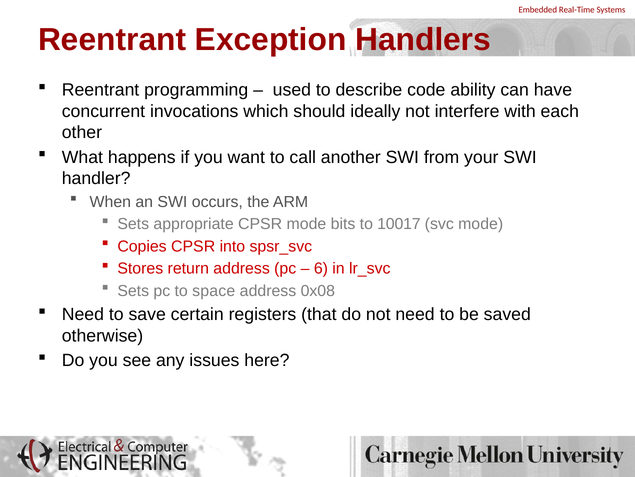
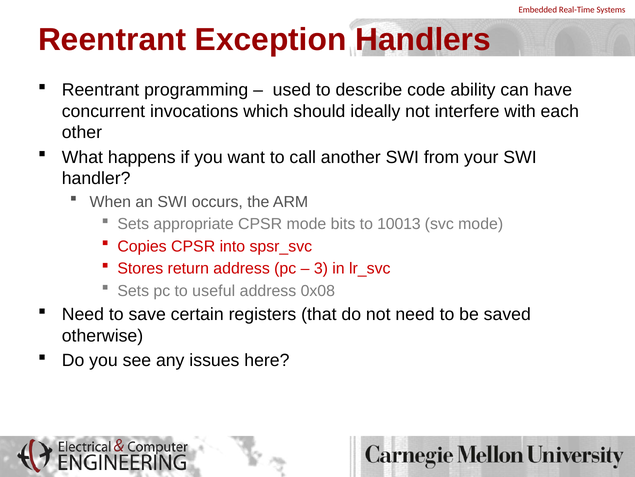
10017: 10017 -> 10013
6: 6 -> 3
space: space -> useful
